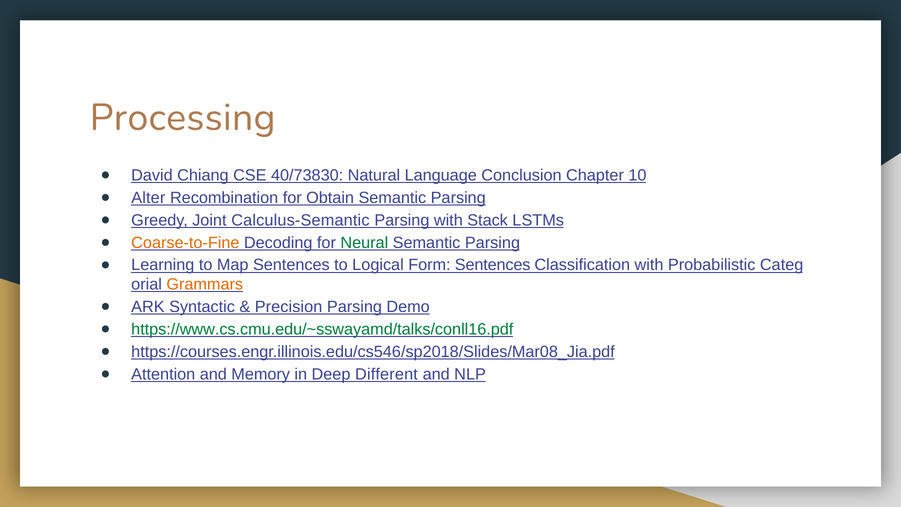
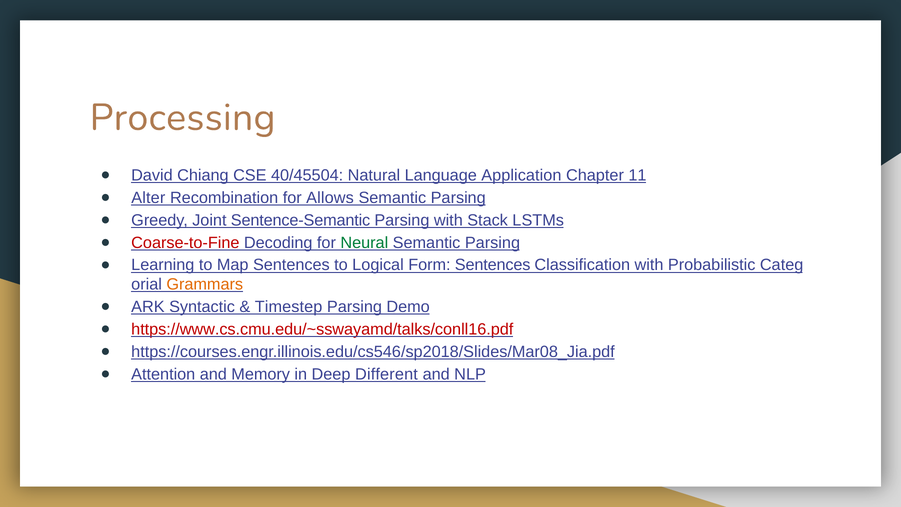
40/73830: 40/73830 -> 40/45504
Conclusion: Conclusion -> Application
10: 10 -> 11
Obtain: Obtain -> Allows
Calculus-Semantic: Calculus-Semantic -> Sentence-Semantic
Coarse-to-Fine colour: orange -> red
Precision: Precision -> Timestep
https://www.cs.cmu.edu/~sswayamd/talks/conll16.pdf colour: green -> red
